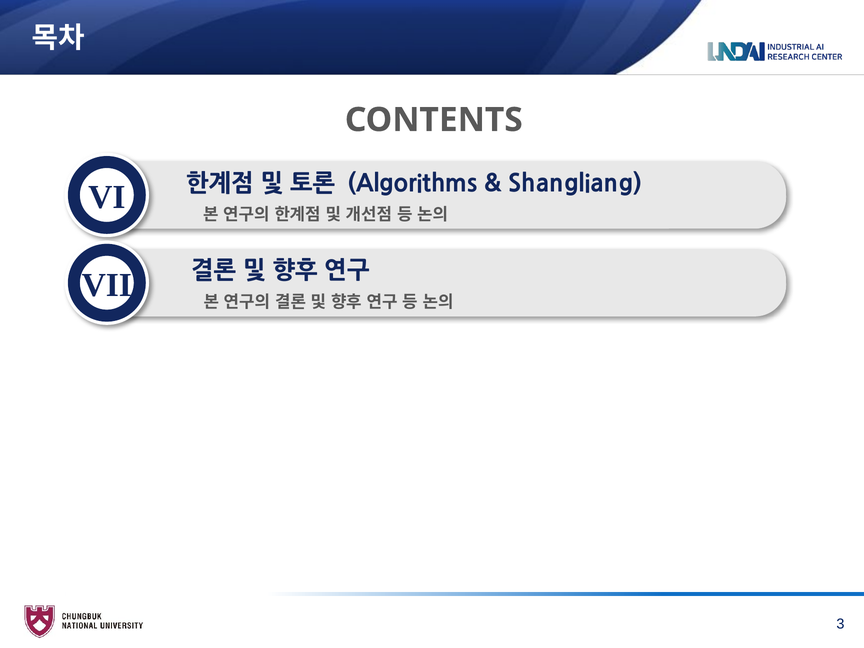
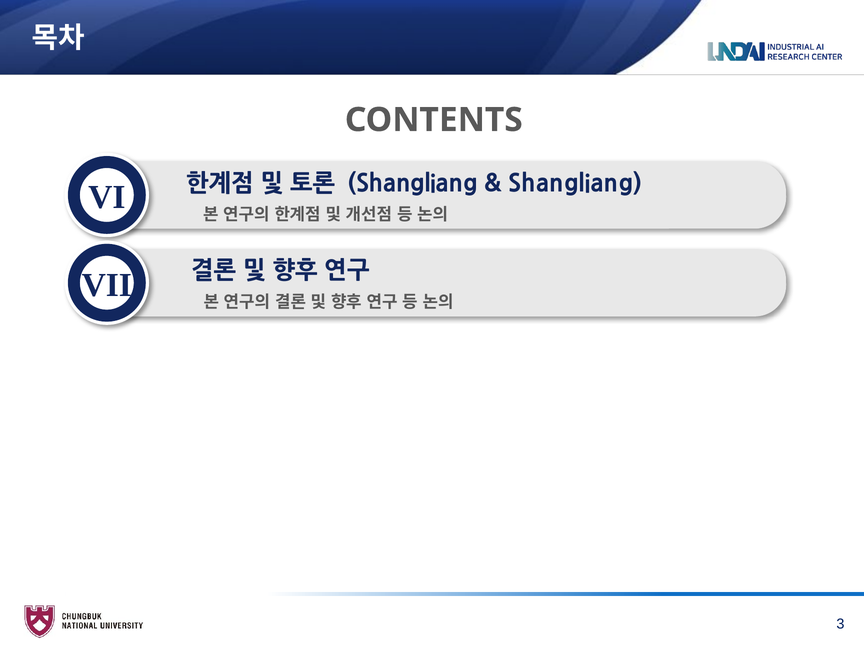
Algorithms at (413, 184): Algorithms -> Shangliang
